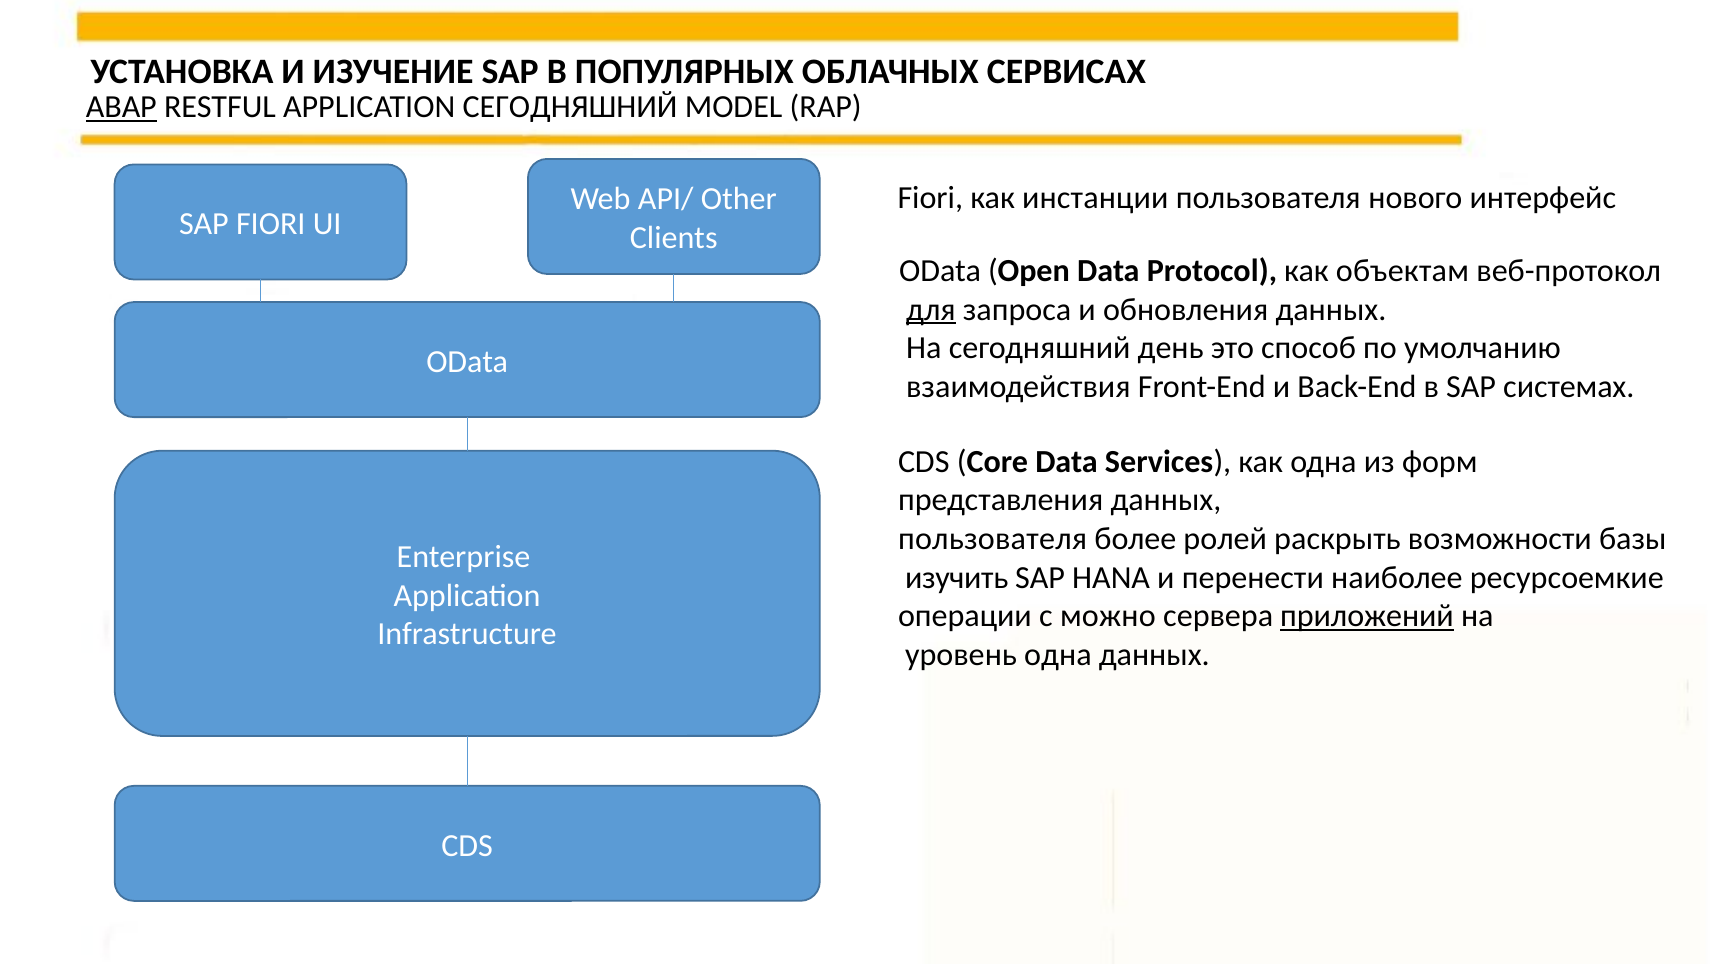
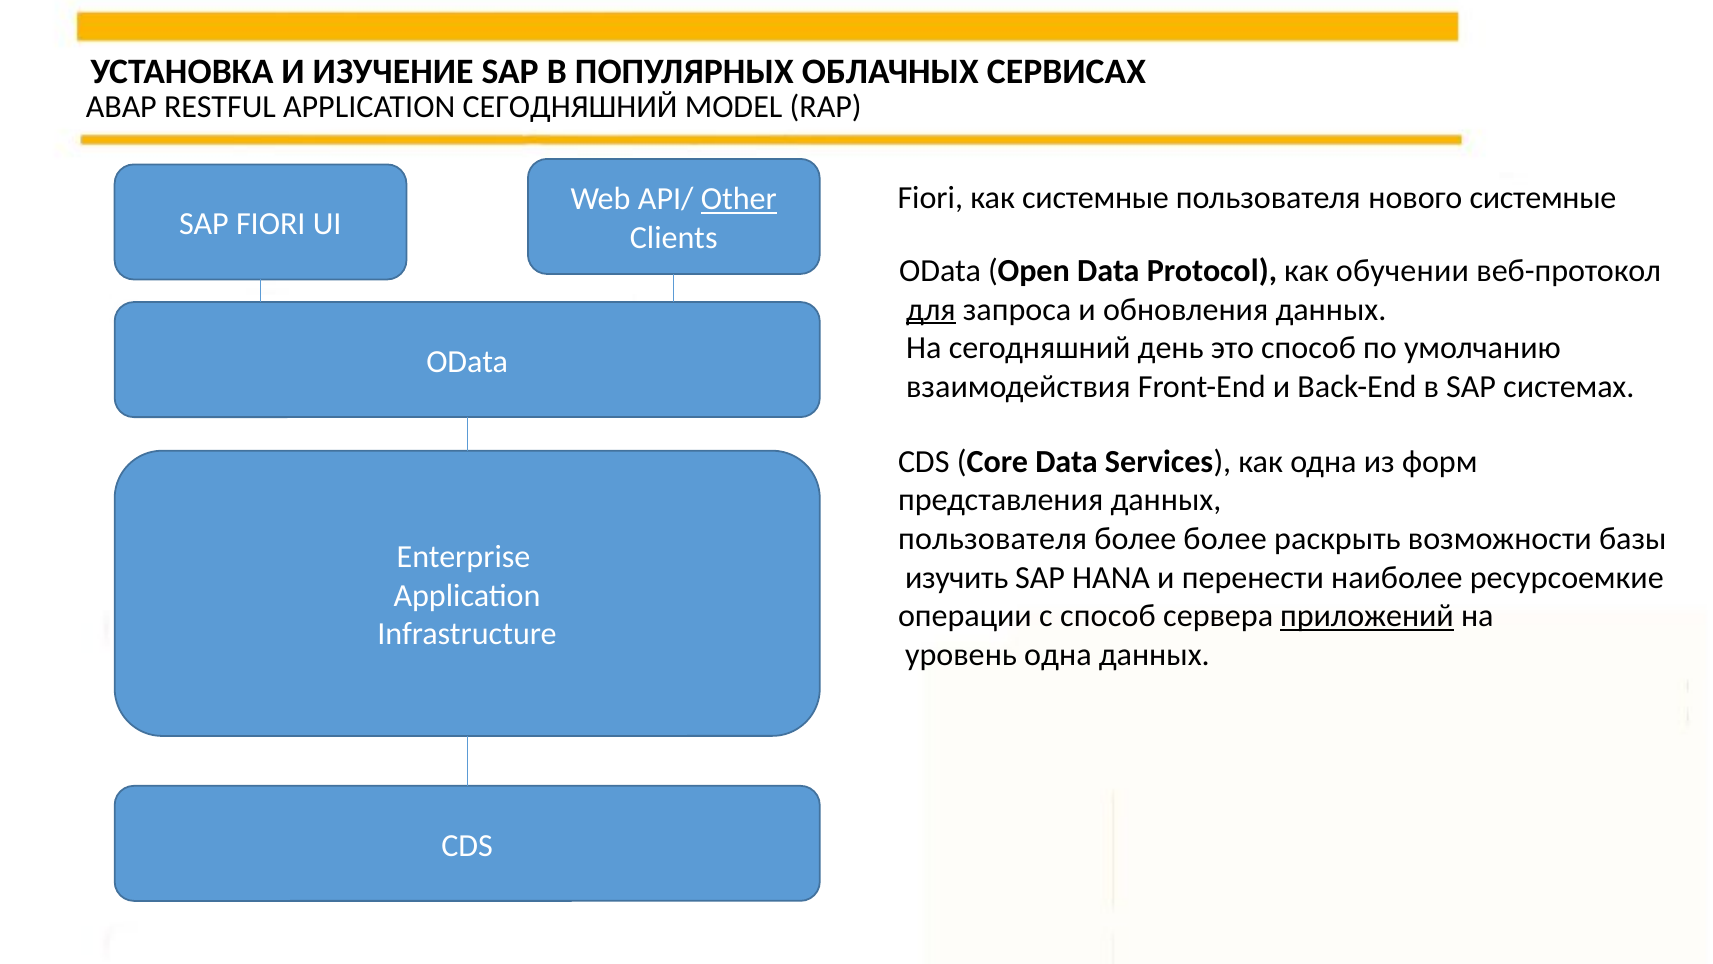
ABAP underline: present -> none
как инстанции: инстанции -> системные
нового интерфейс: интерфейс -> системные
Other underline: none -> present
объектам: объектам -> обучении
более ролей: ролей -> более
с можно: можно -> способ
